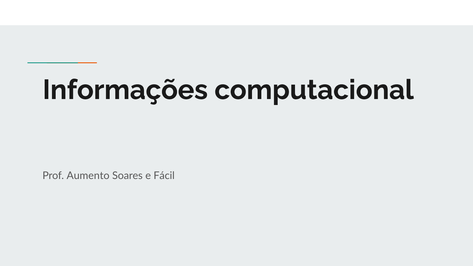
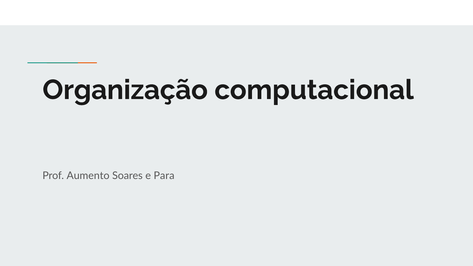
Informações: Informações -> Organização
Fácil: Fácil -> Para
